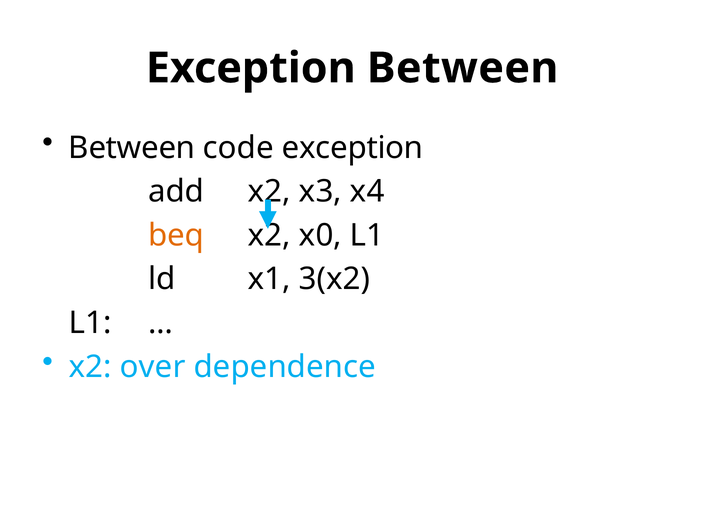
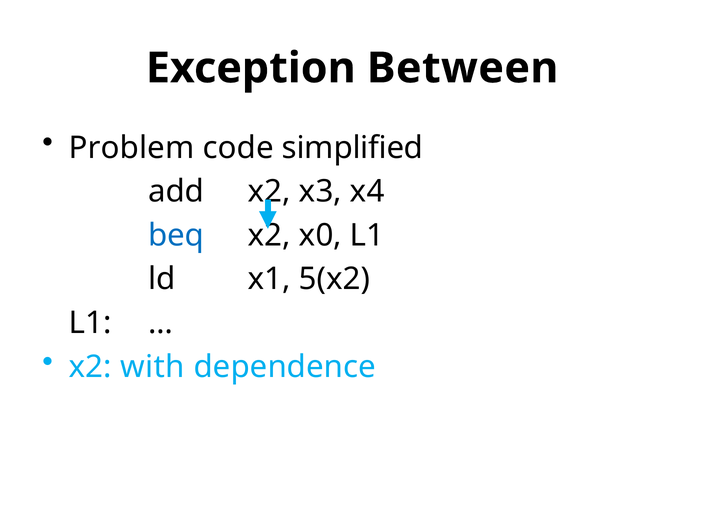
Between at (132, 148): Between -> Problem
code exception: exception -> simplified
beq colour: orange -> blue
3(x2: 3(x2 -> 5(x2
over: over -> with
